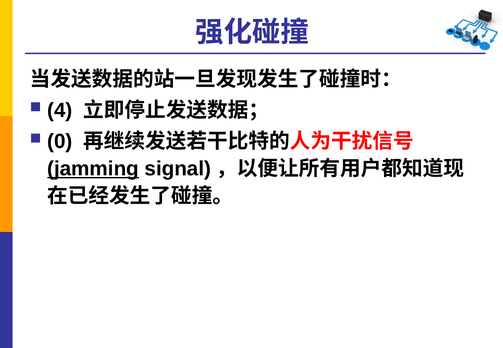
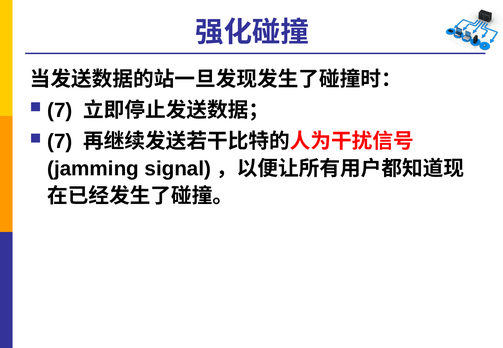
4 at (60, 110): 4 -> 7
0 at (60, 142): 0 -> 7
jamming underline: present -> none
